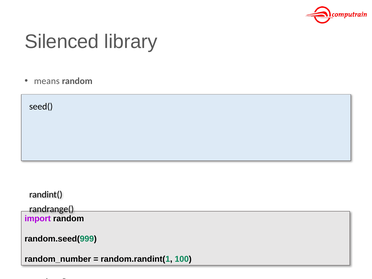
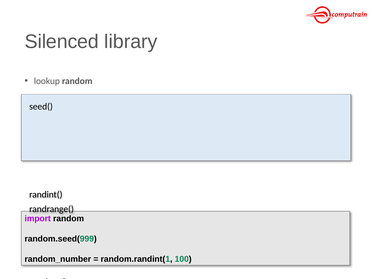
means: means -> lookup
